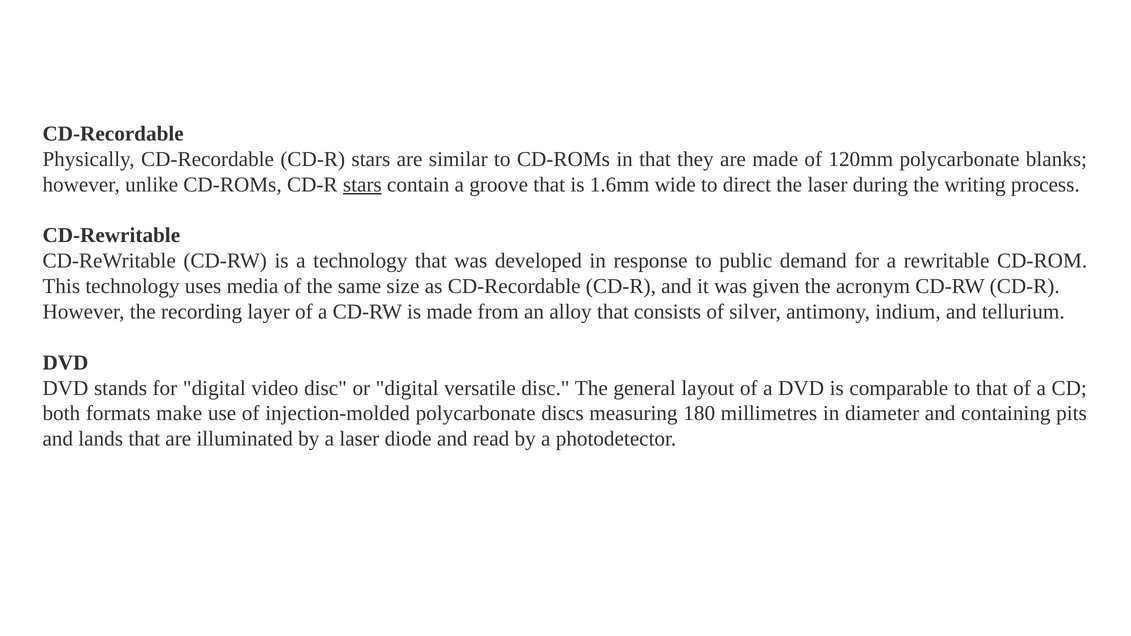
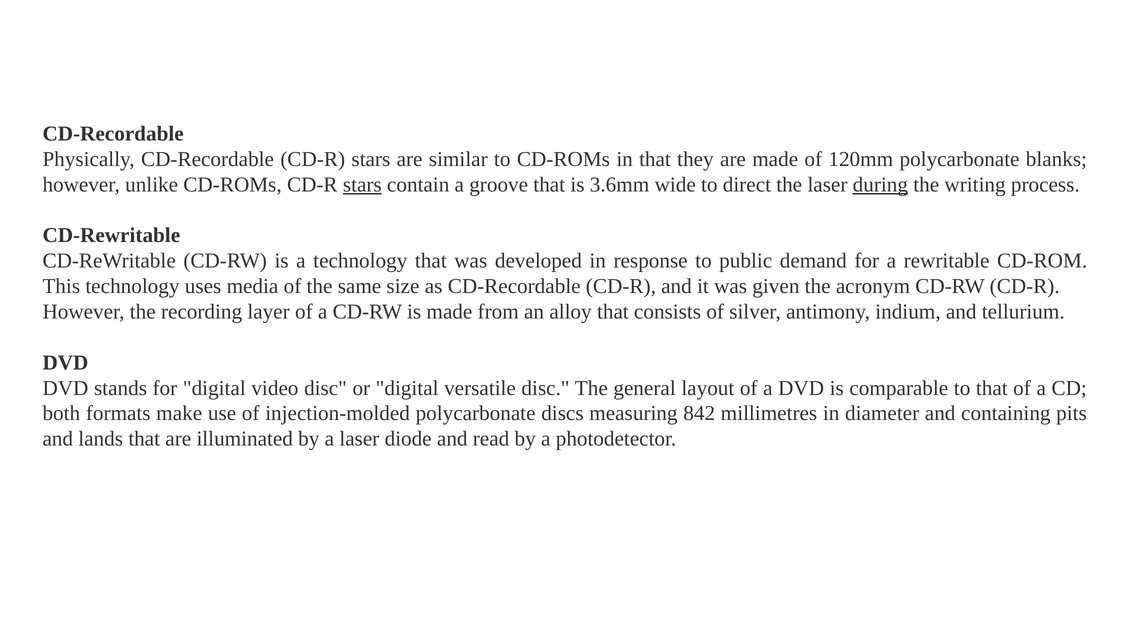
1.6mm: 1.6mm -> 3.6mm
during underline: none -> present
180: 180 -> 842
